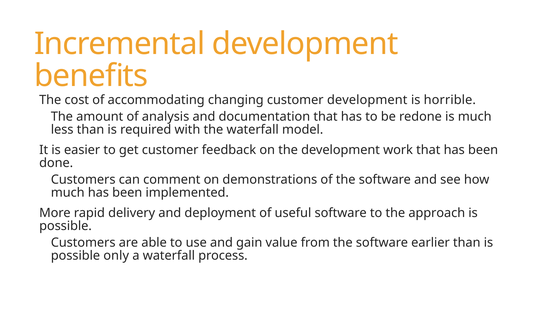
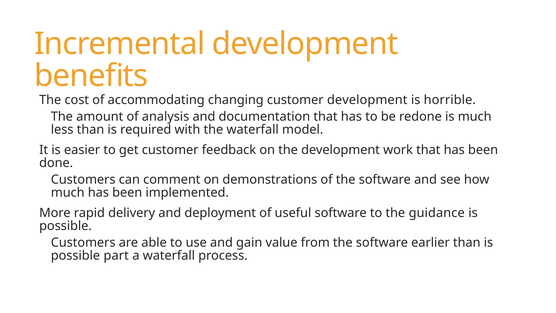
approach: approach -> guidance
only: only -> part
